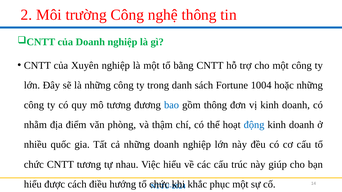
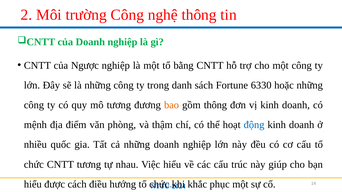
Xuyên: Xuyên -> Ngược
1004: 1004 -> 6330
bao colour: blue -> orange
nhằm: nhằm -> mệnh
